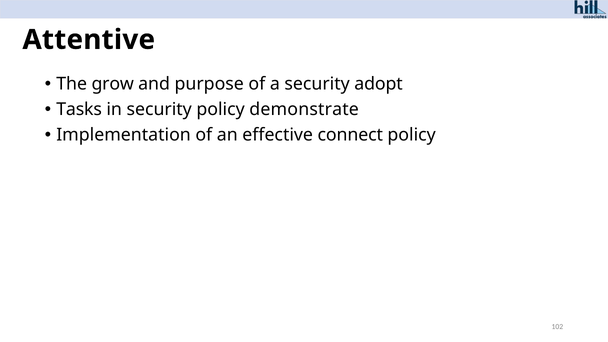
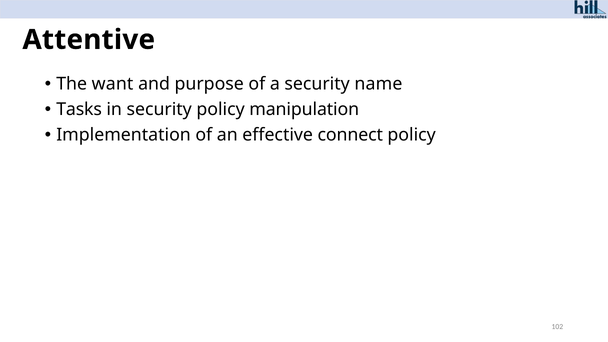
grow: grow -> want
adopt: adopt -> name
demonstrate: demonstrate -> manipulation
